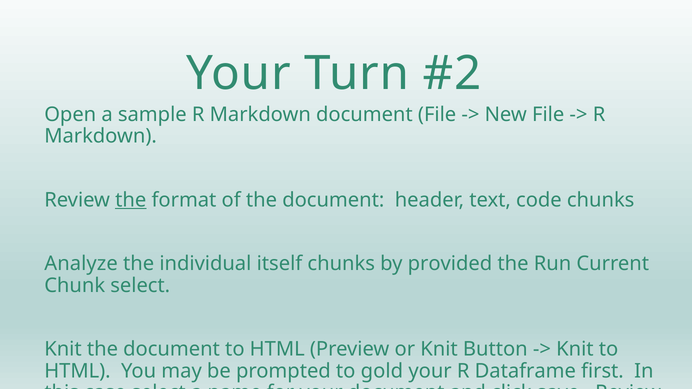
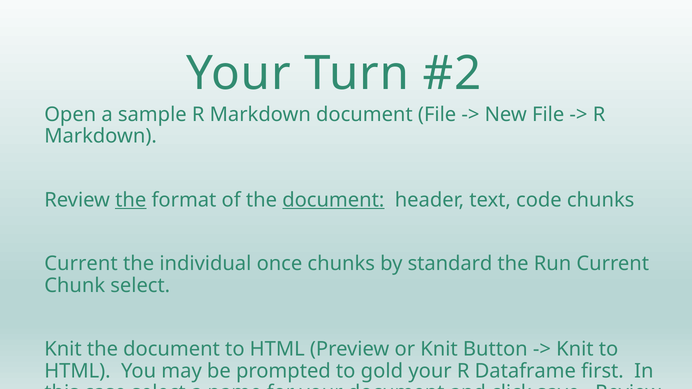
document at (333, 200) underline: none -> present
Analyze at (81, 264): Analyze -> Current
itself: itself -> once
provided: provided -> standard
